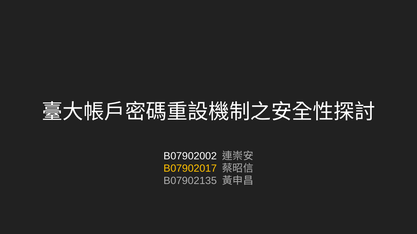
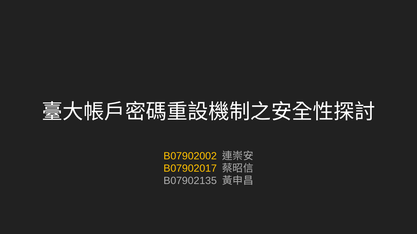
B07902002 colour: white -> yellow
